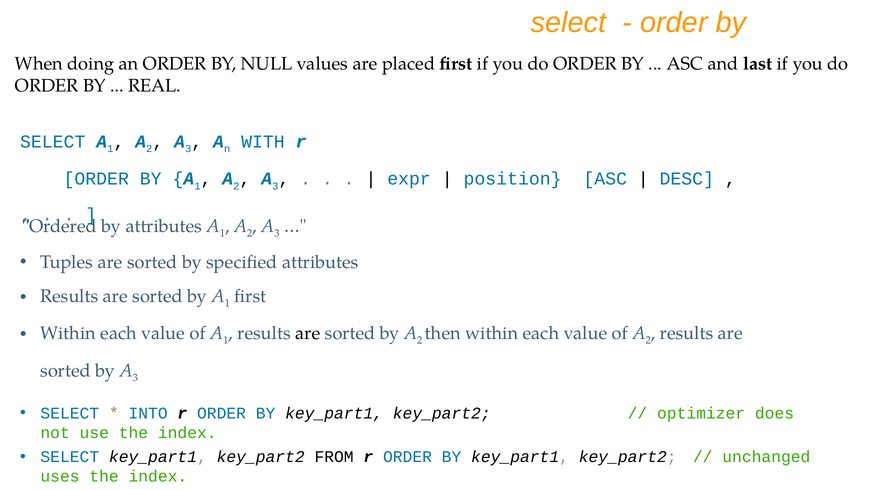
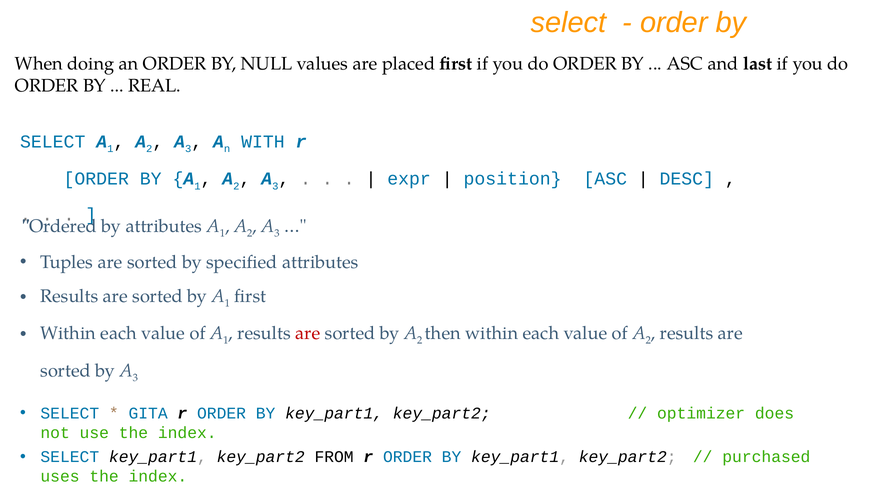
are at (308, 333) colour: black -> red
INTO: INTO -> GITA
unchanged: unchanged -> purchased
